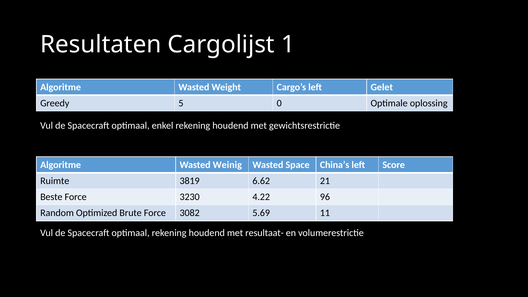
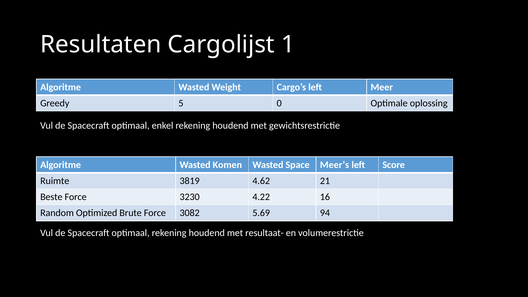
Gelet: Gelet -> Meer
Weinig: Weinig -> Komen
China’s: China’s -> Meer’s
6.62: 6.62 -> 4.62
96: 96 -> 16
11: 11 -> 94
